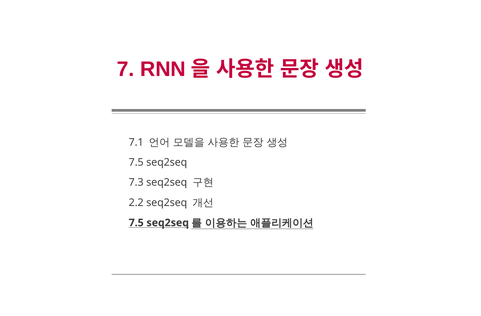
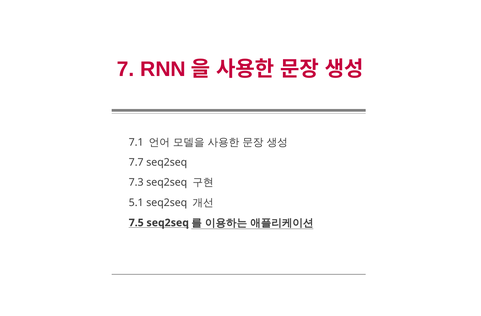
7.5 at (136, 162): 7.5 -> 7.7
2.2: 2.2 -> 5.1
